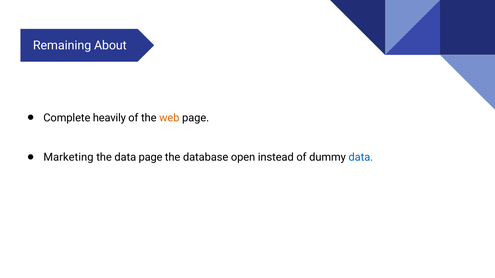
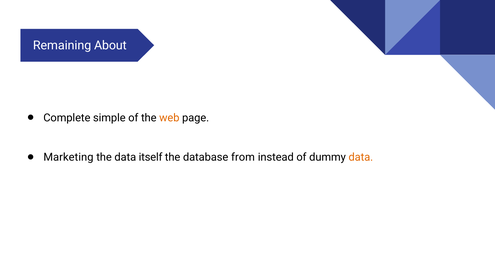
heavily: heavily -> simple
data page: page -> itself
open: open -> from
data at (361, 157) colour: blue -> orange
